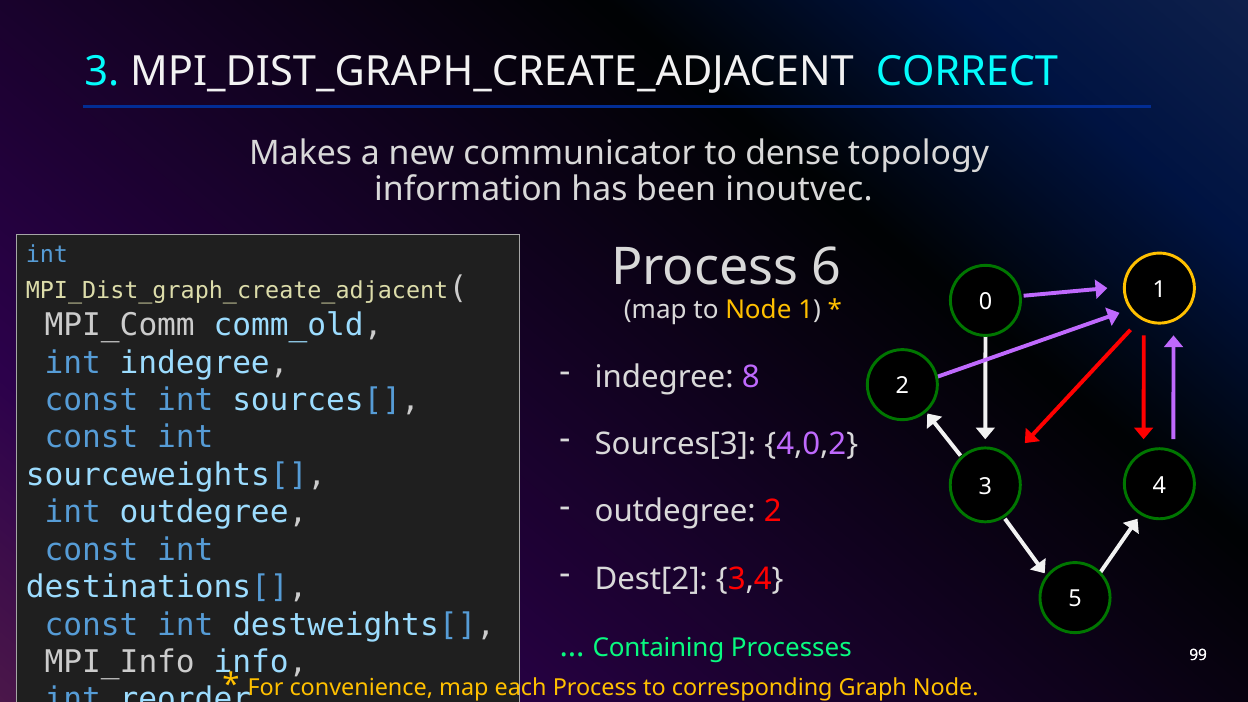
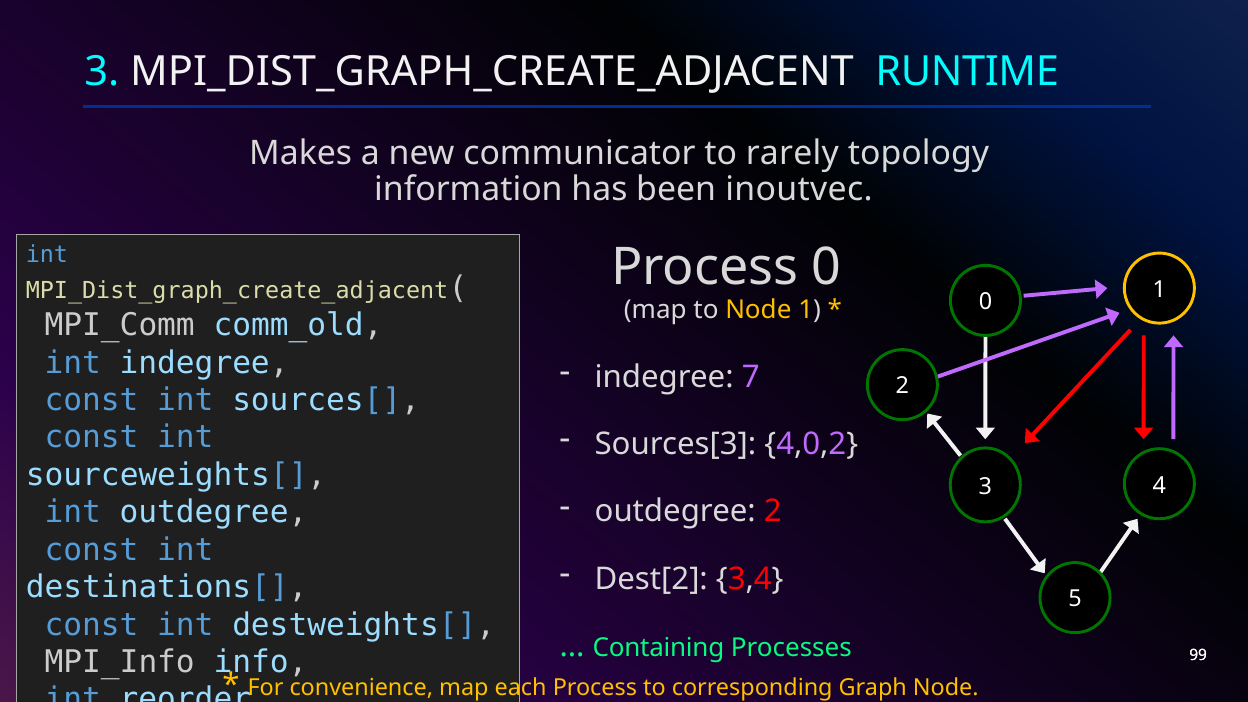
CORRECT: CORRECT -> RUNTIME
dense: dense -> rarely
Process 6: 6 -> 0
8: 8 -> 7
